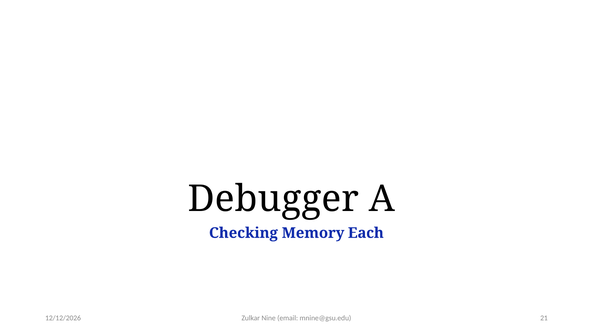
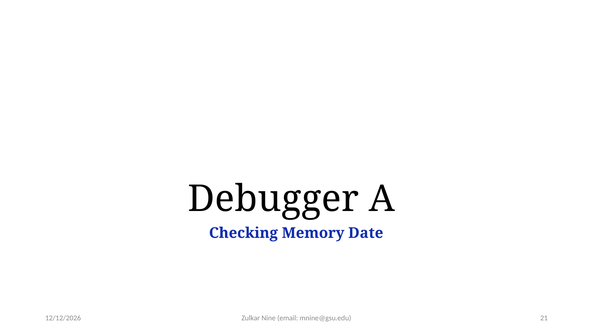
Each: Each -> Date
